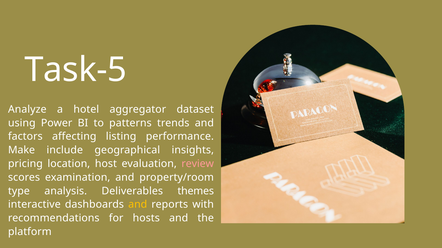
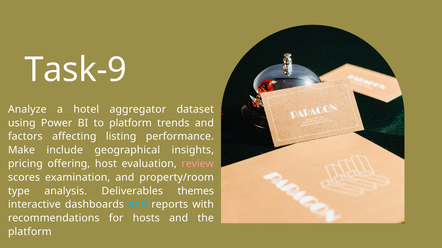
Task-5: Task-5 -> Task-9
to patterns: patterns -> platform
location: location -> offering
and at (138, 205) colour: yellow -> light blue
